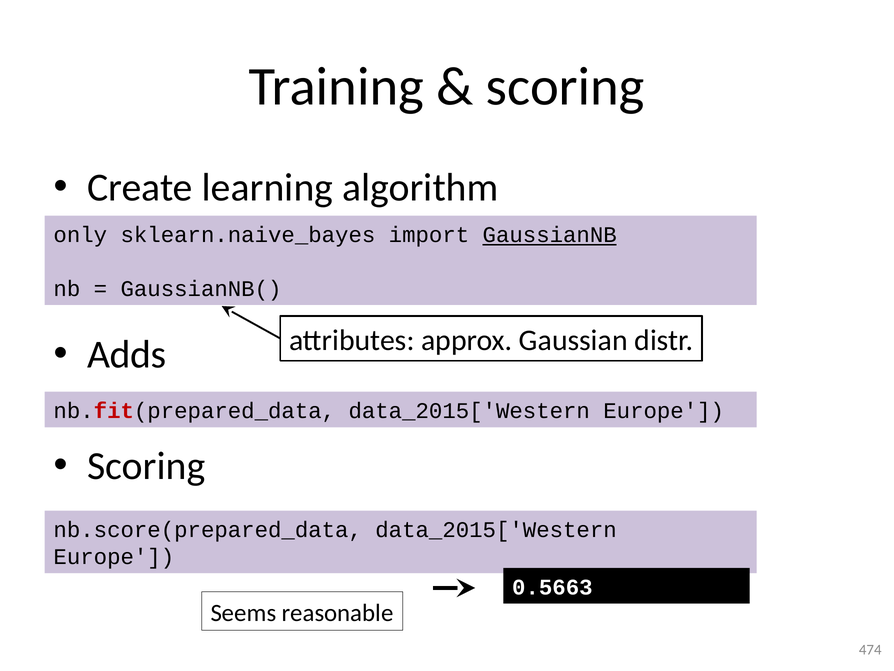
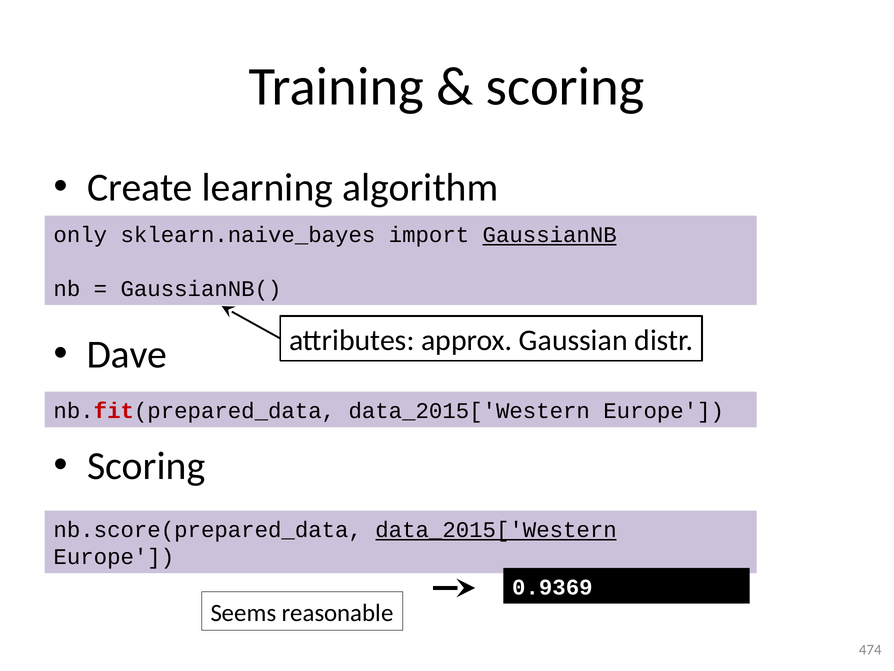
Adds: Adds -> Dave
data_2015['Western at (496, 530) underline: none -> present
0.5663: 0.5663 -> 0.9369
